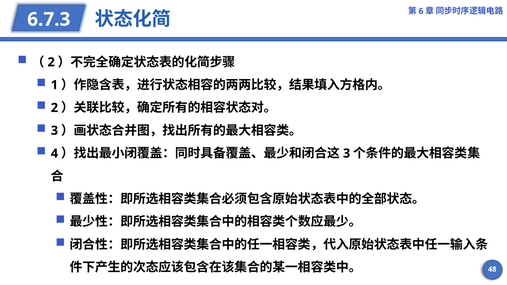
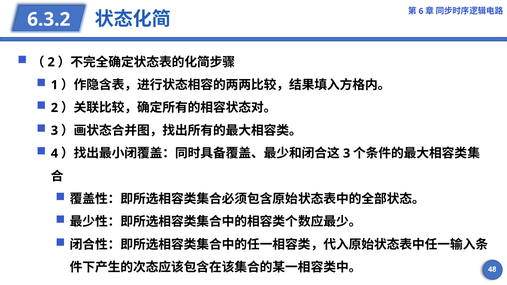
6.7.3: 6.7.3 -> 6.3.2
